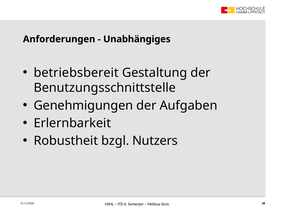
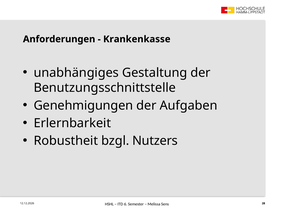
Unabhängiges: Unabhängiges -> Krankenkasse
betriebsbereit: betriebsbereit -> unabhängiges
